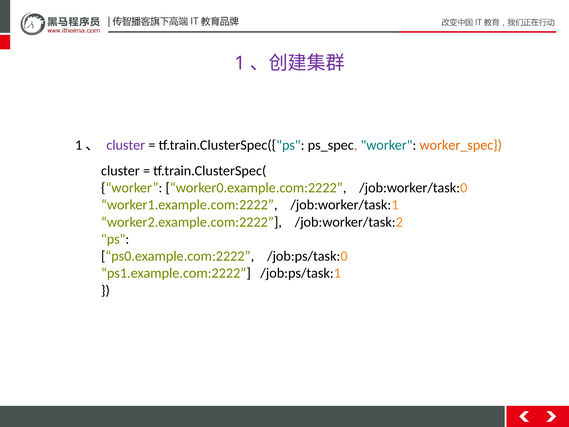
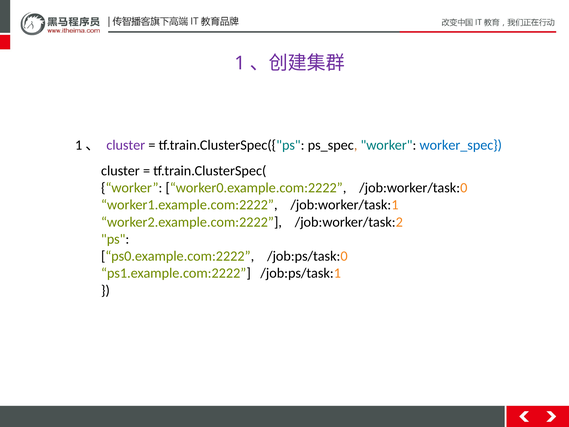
worker_spec colour: orange -> blue
